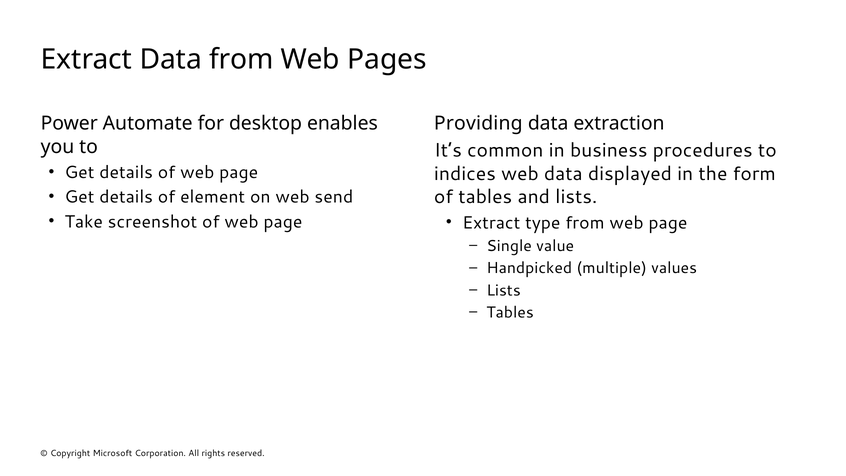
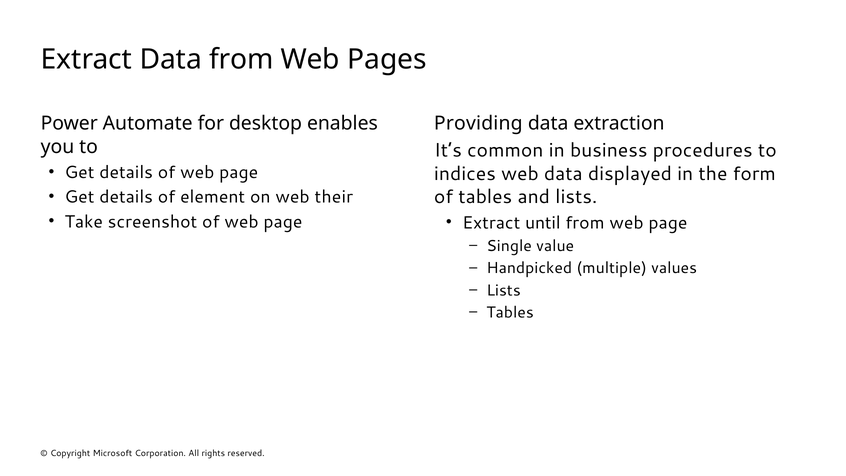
send: send -> their
type: type -> until
